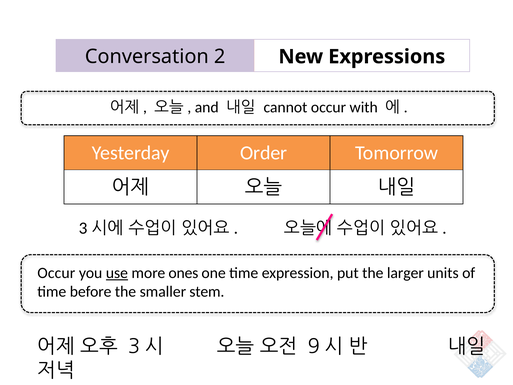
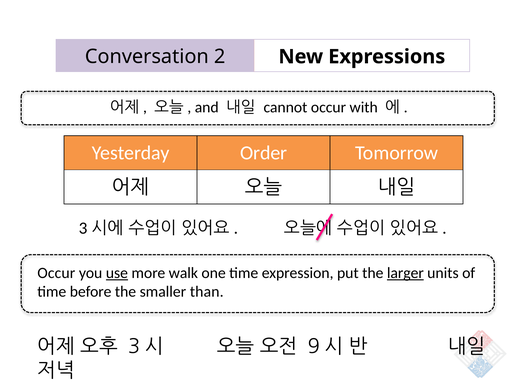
ones: ones -> walk
larger underline: none -> present
stem: stem -> than
